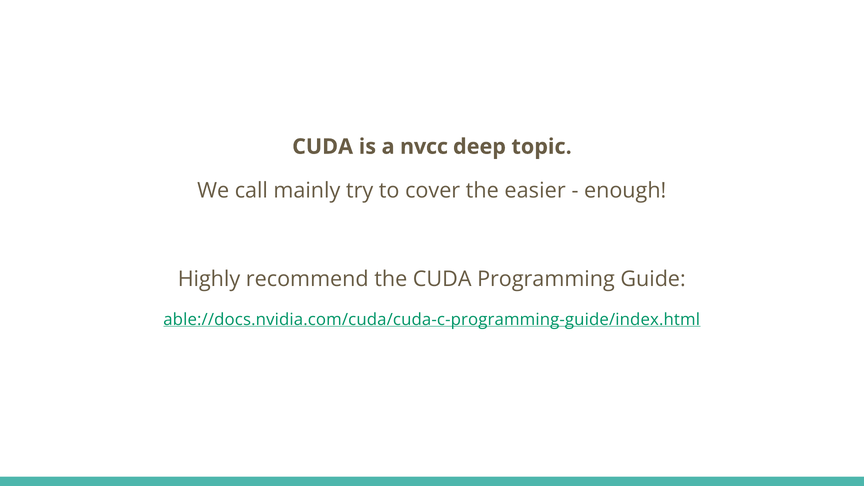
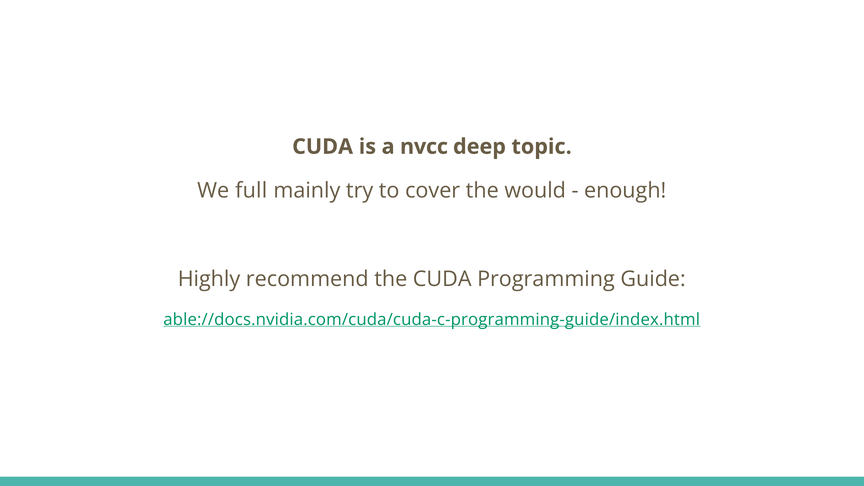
call: call -> full
easier: easier -> would
